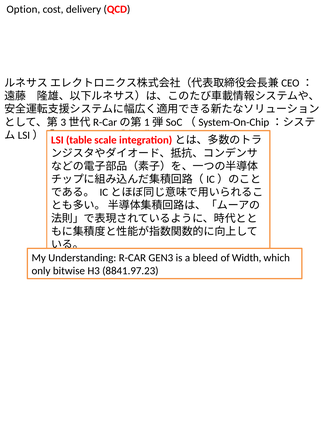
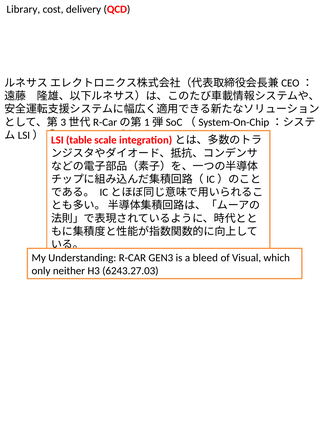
Option: Option -> Library
Width: Width -> Visual
bitwise: bitwise -> neither
8841.97.23: 8841.97.23 -> 6243.27.03
